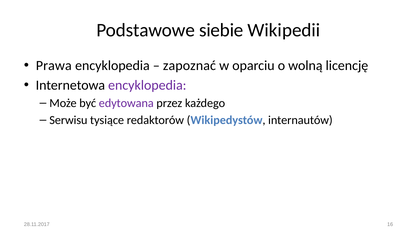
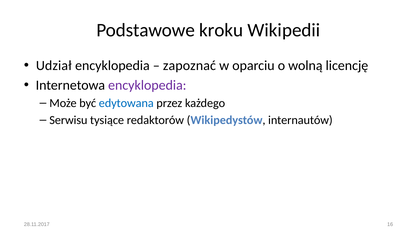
siebie: siebie -> kroku
Prawa: Prawa -> Udział
edytowana colour: purple -> blue
